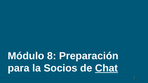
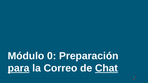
8: 8 -> 0
para underline: none -> present
Socios: Socios -> Correo
